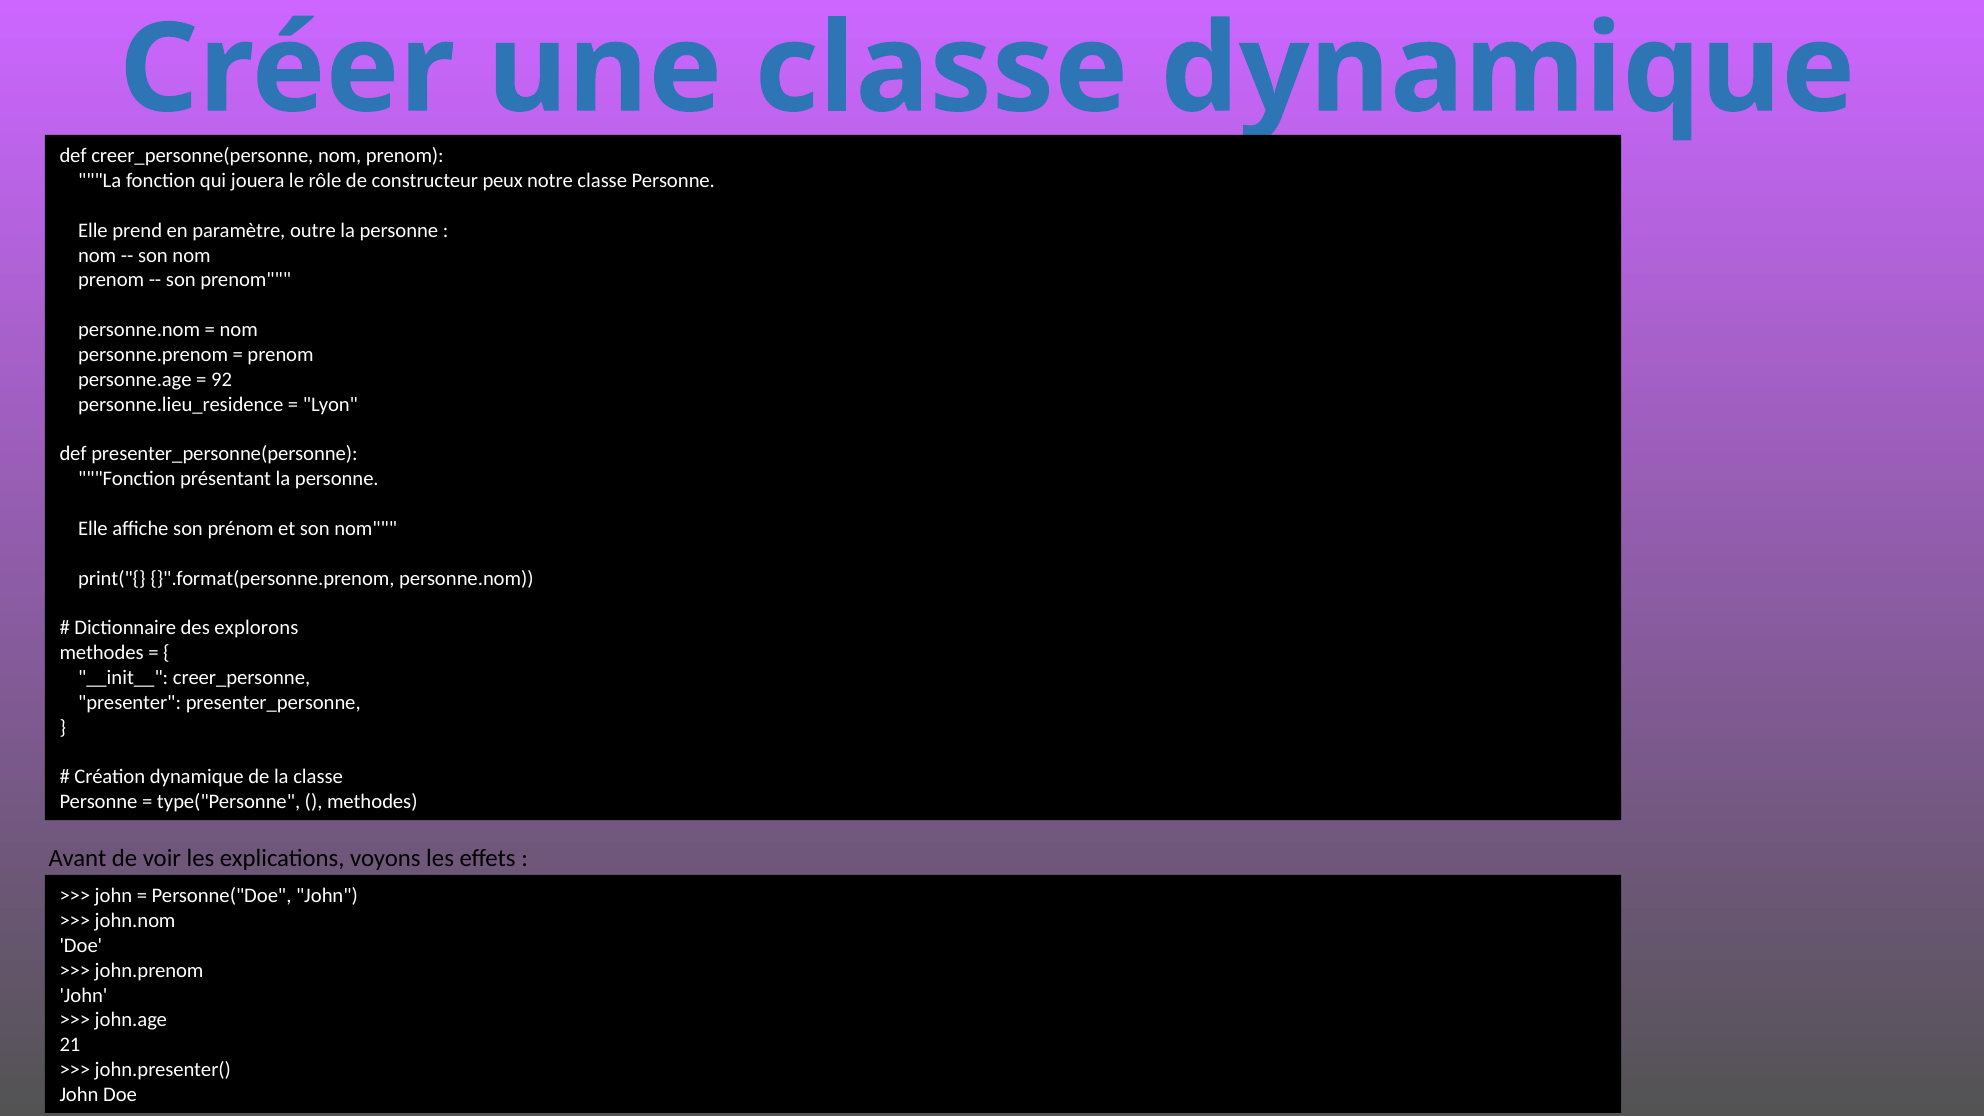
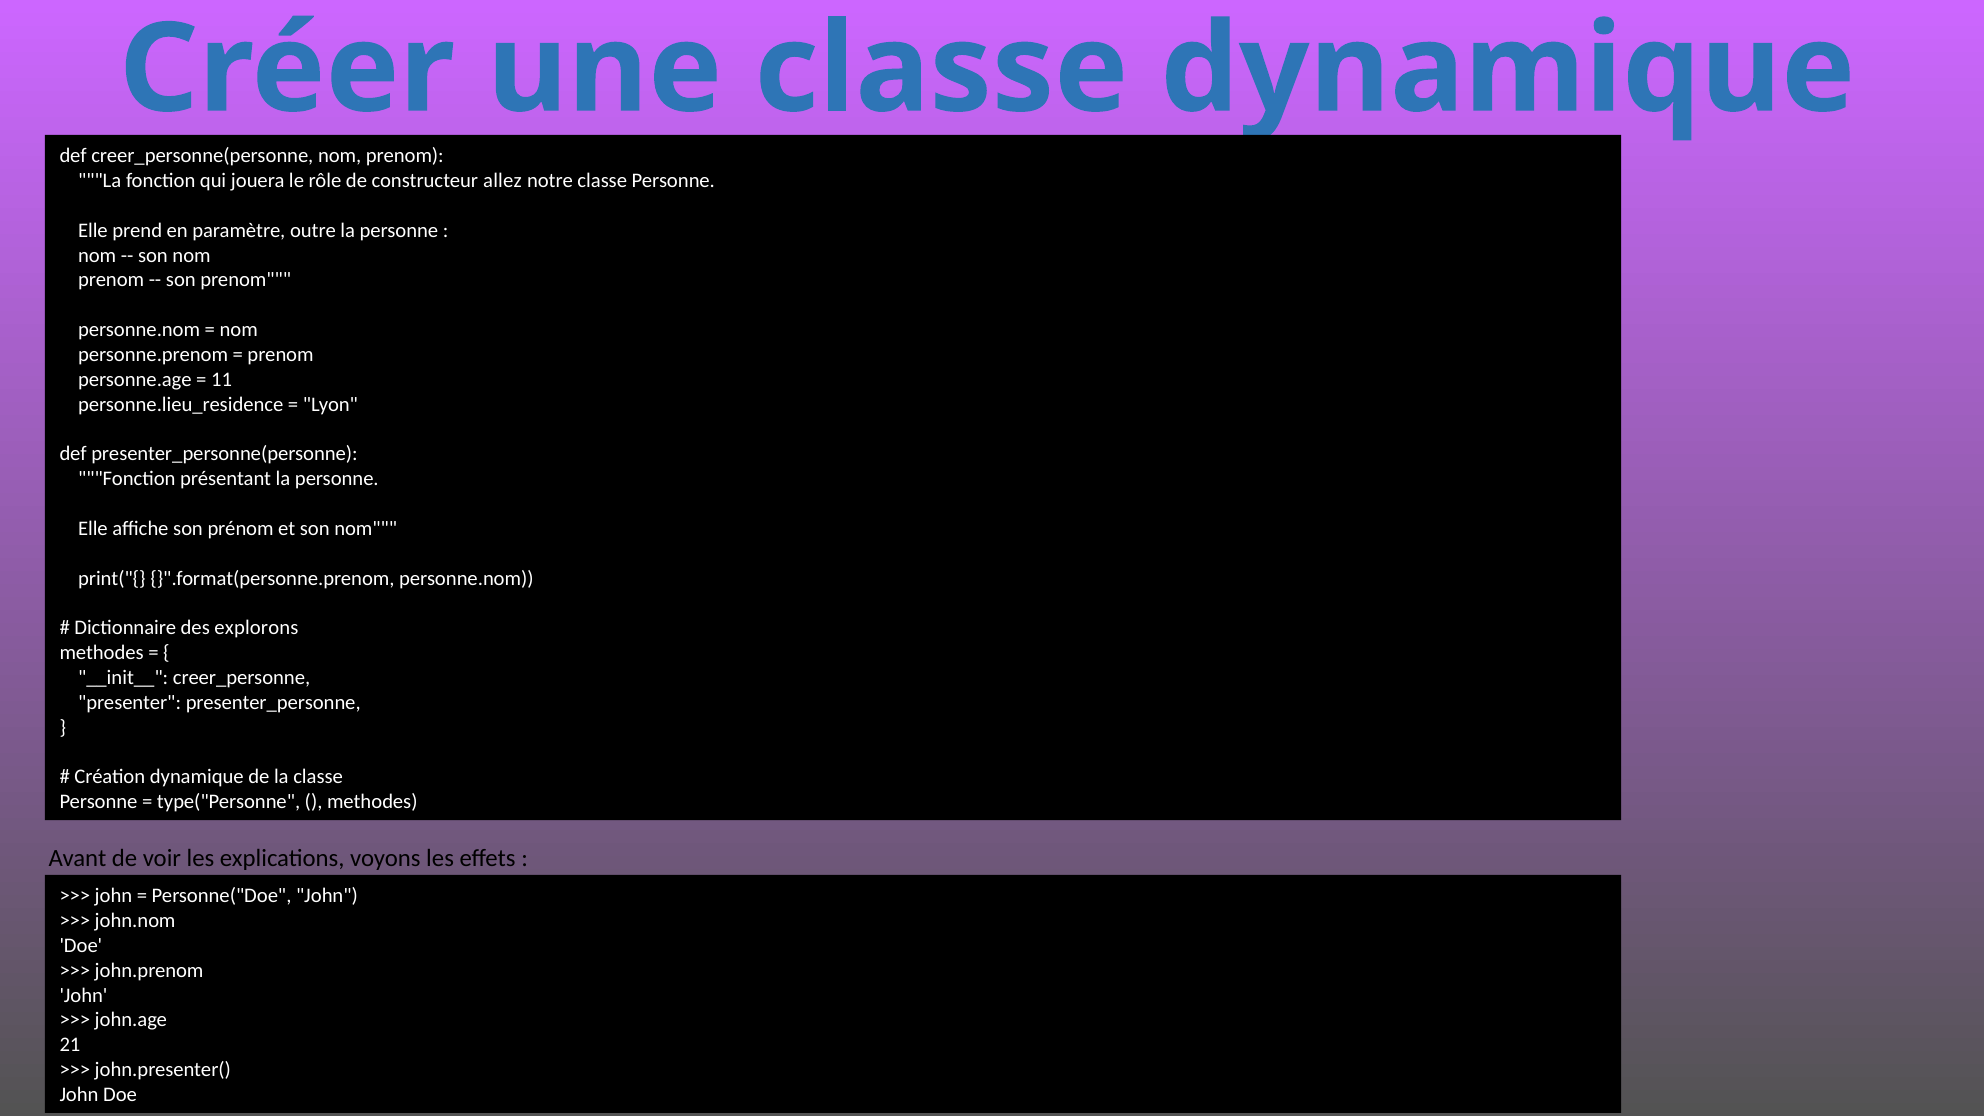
peux: peux -> allez
92: 92 -> 11
